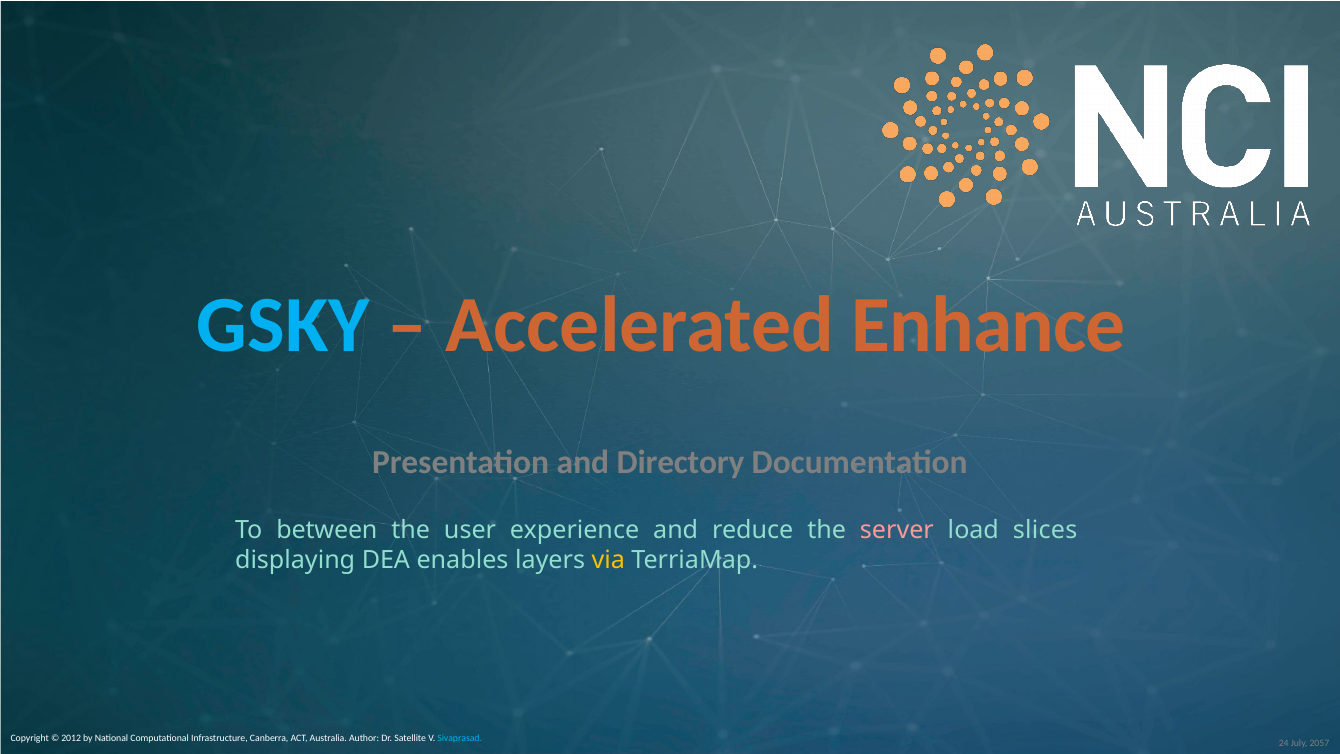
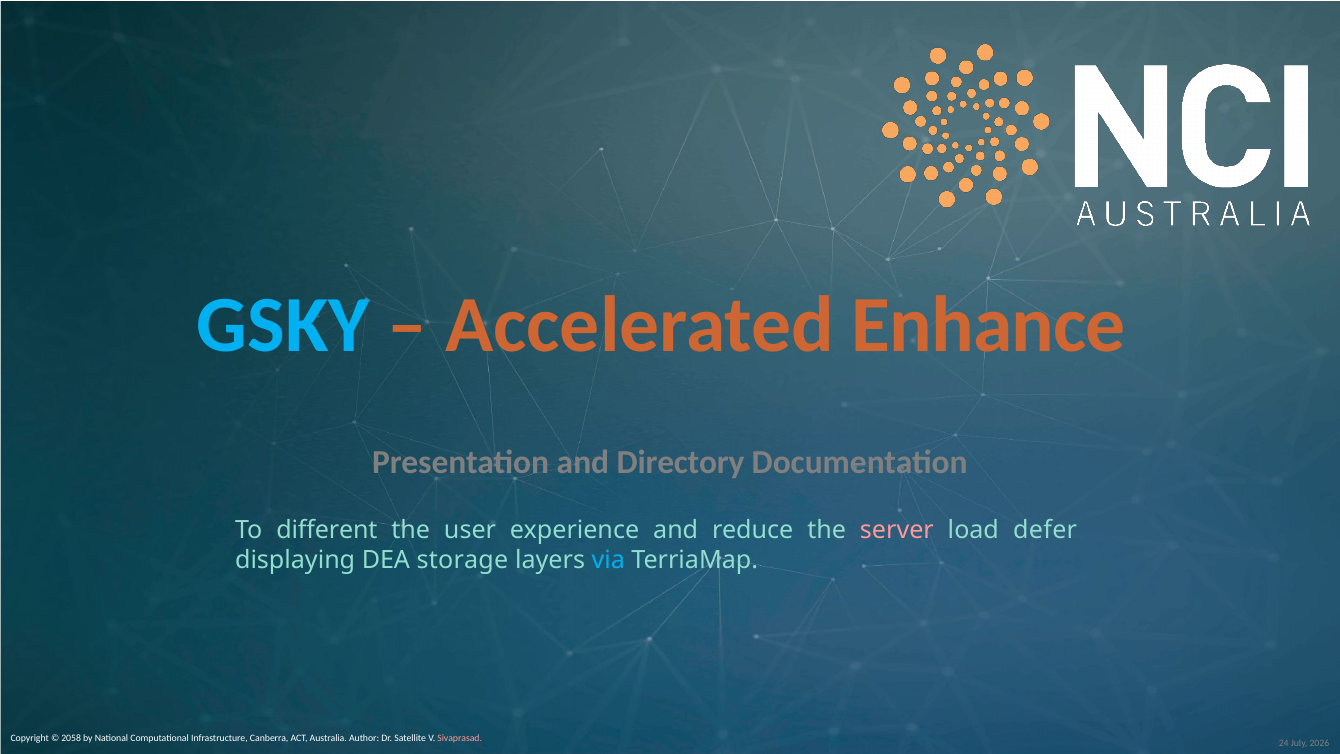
between: between -> different
slices: slices -> defer
enables: enables -> storage
via colour: yellow -> light blue
2012: 2012 -> 2058
Sivaprasad colour: light blue -> pink
2057: 2057 -> 2026
